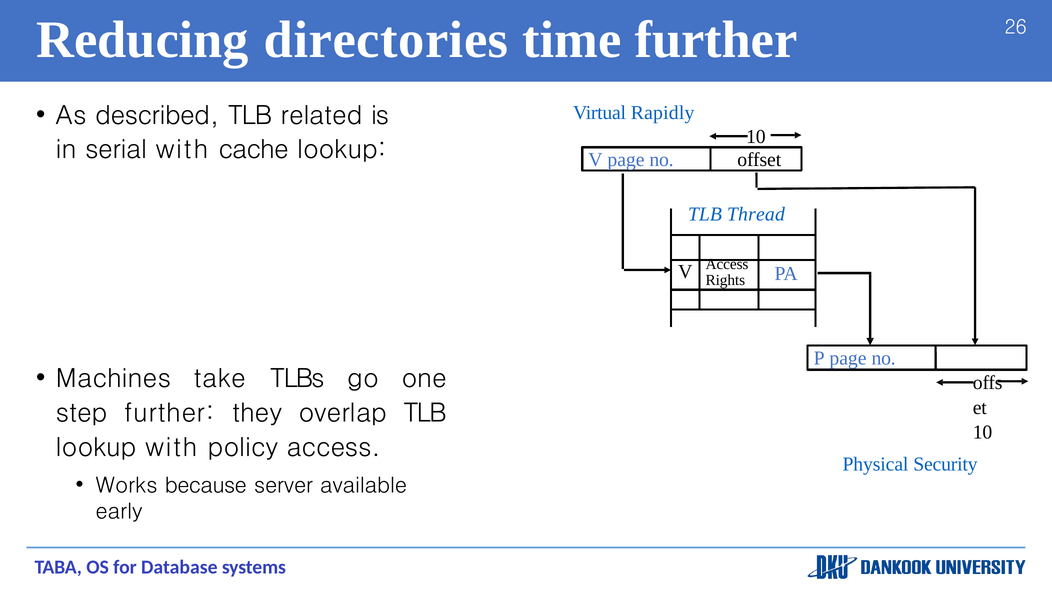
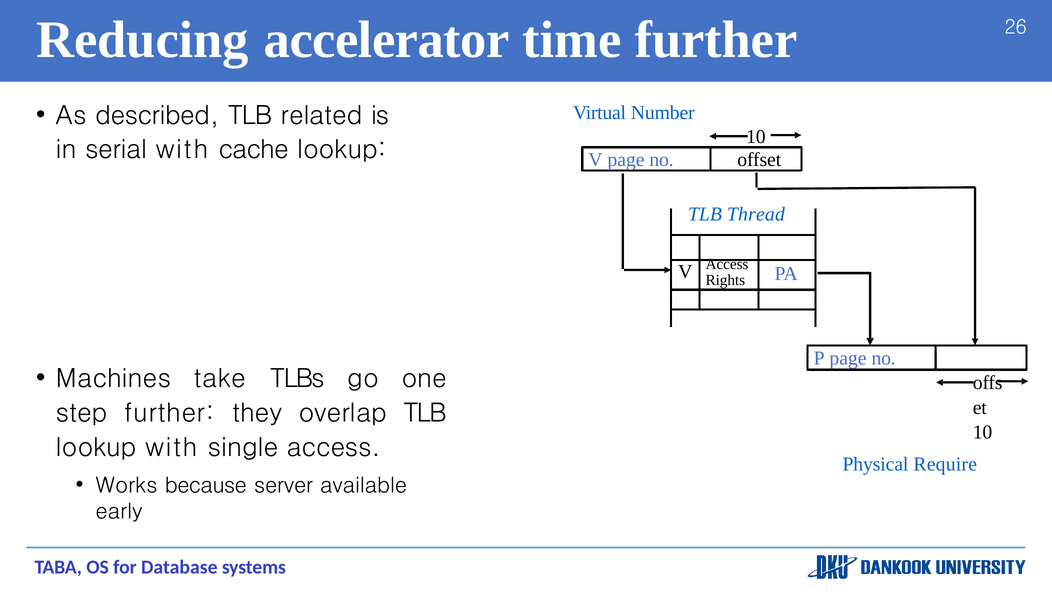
directories: directories -> accelerator
Rapidly: Rapidly -> Number
policy: policy -> single
Security: Security -> Require
